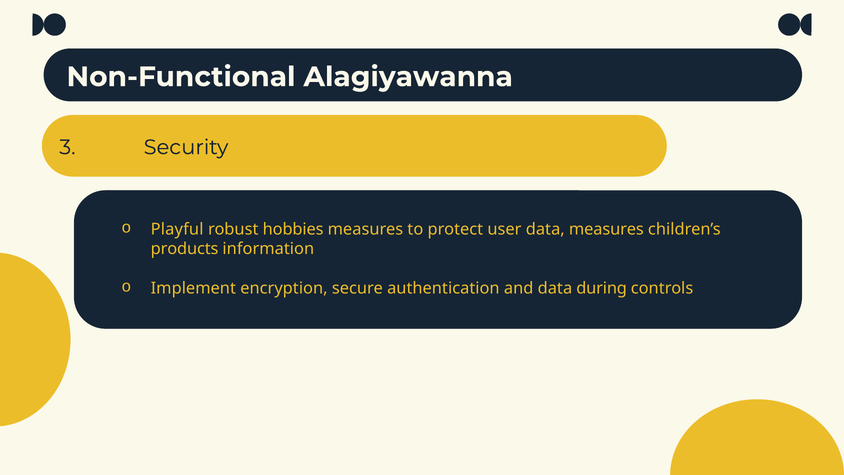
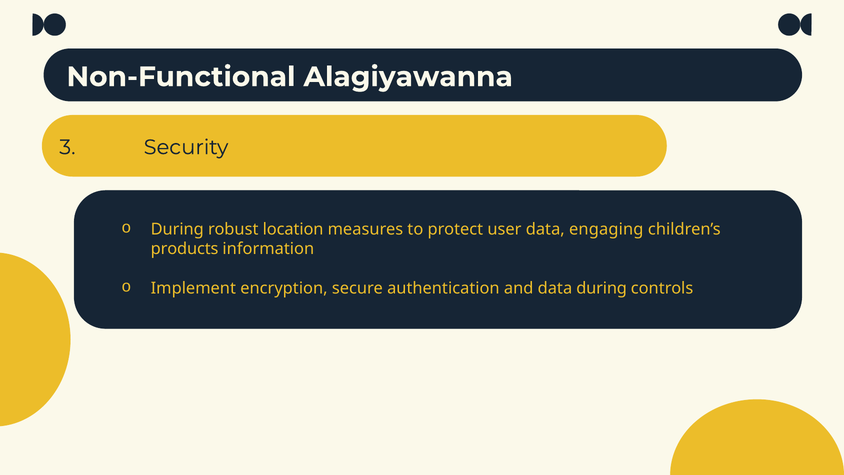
Playful at (177, 229): Playful -> During
hobbies: hobbies -> location
data measures: measures -> engaging
